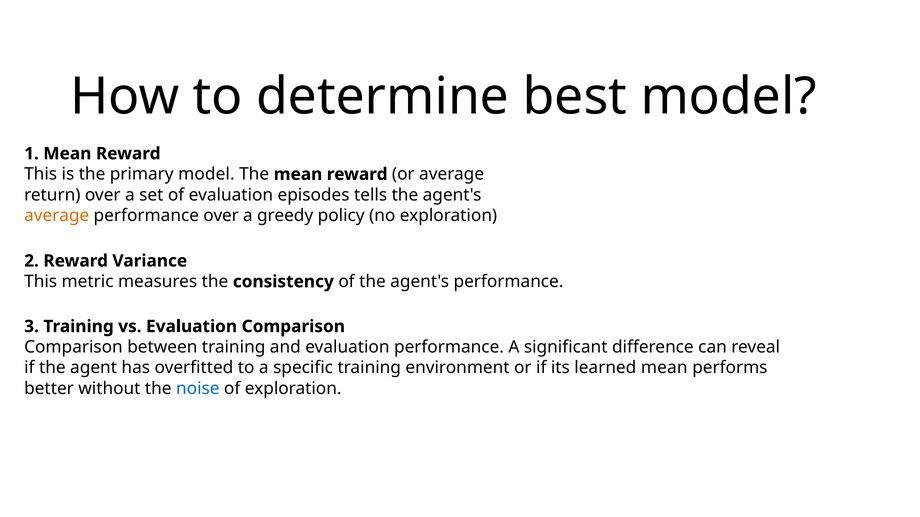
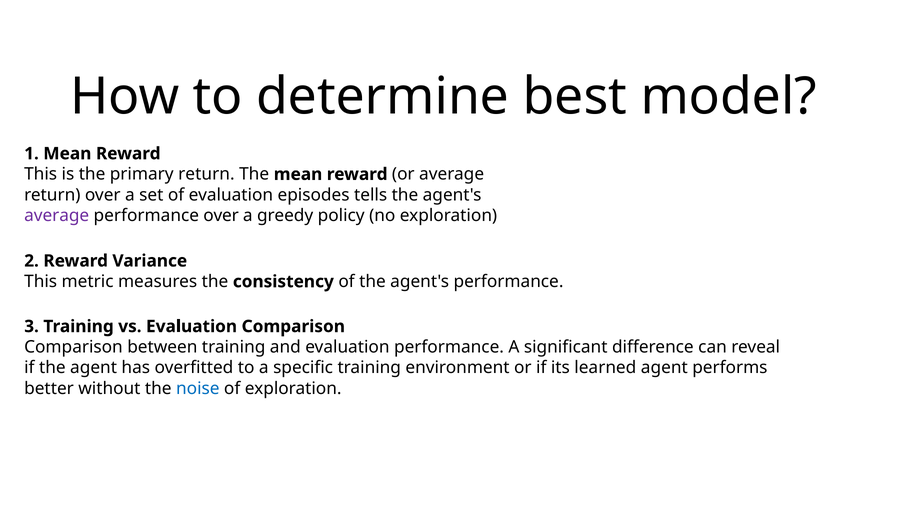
primary model: model -> return
average at (57, 216) colour: orange -> purple
learned mean: mean -> agent
